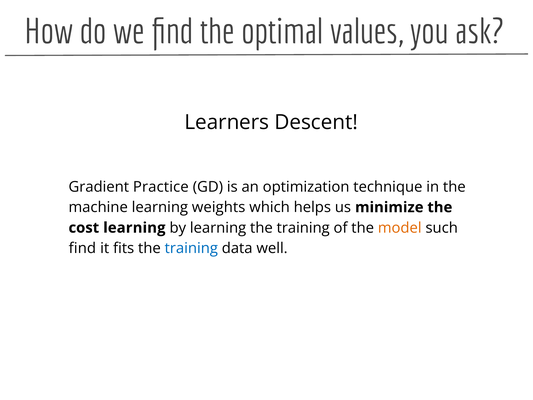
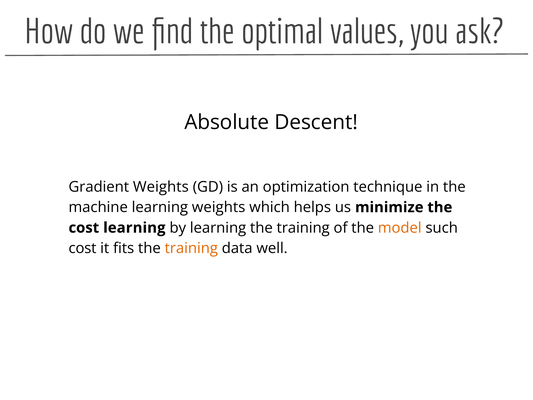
Learners: Learners -> Absolute
Gradient Practice: Practice -> Weights
find at (82, 248): find -> cost
training at (191, 248) colour: blue -> orange
